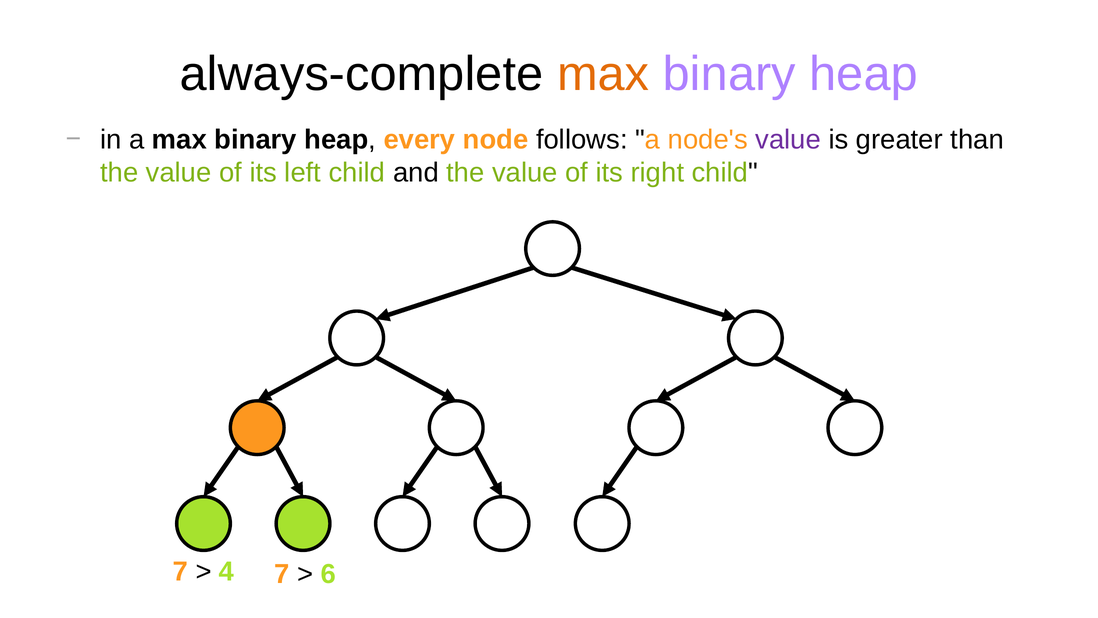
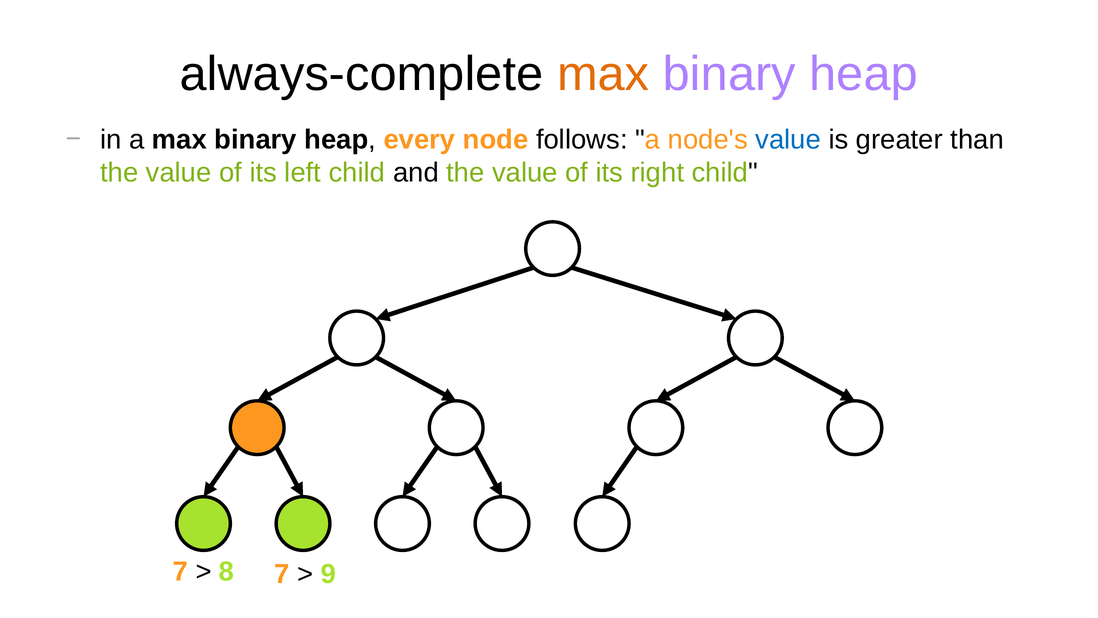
value at (788, 140) colour: purple -> blue
4 at (227, 572): 4 -> 8
6 at (328, 574): 6 -> 9
